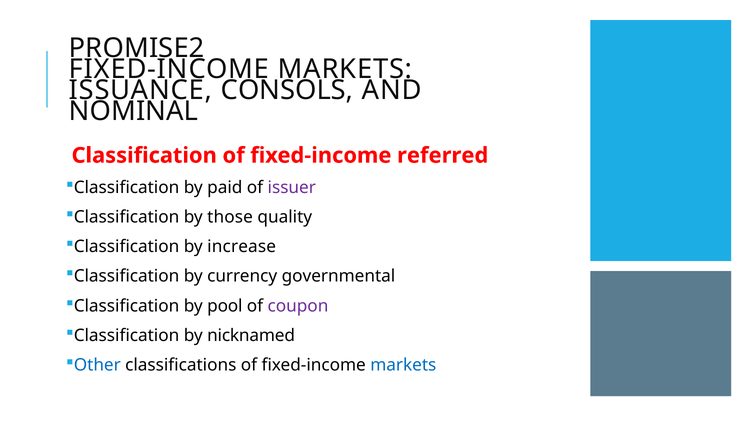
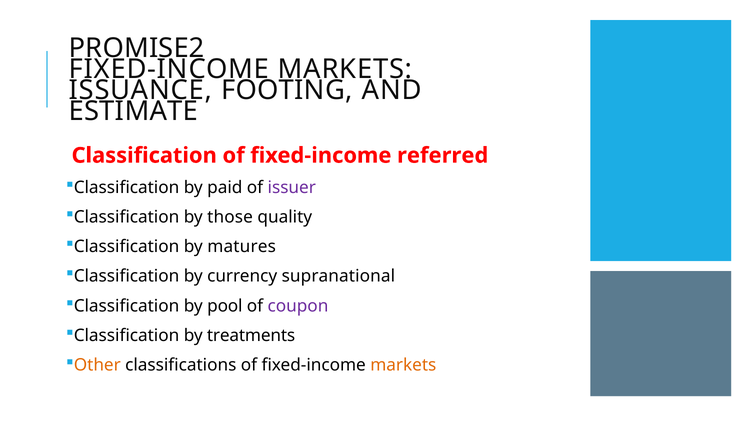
CONSOLS: CONSOLS -> FOOTING
NOMINAL: NOMINAL -> ESTIMATE
increase: increase -> matures
governmental: governmental -> supranational
nicknamed: nicknamed -> treatments
Other colour: blue -> orange
markets at (403, 364) colour: blue -> orange
